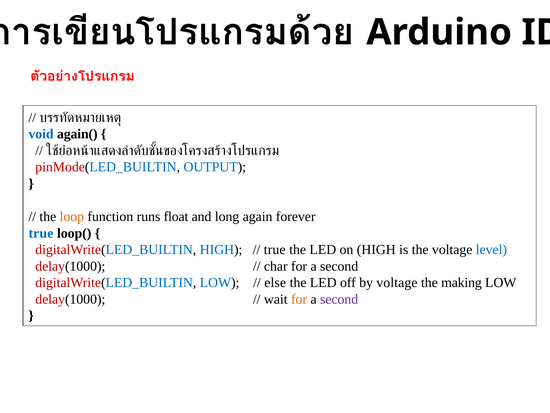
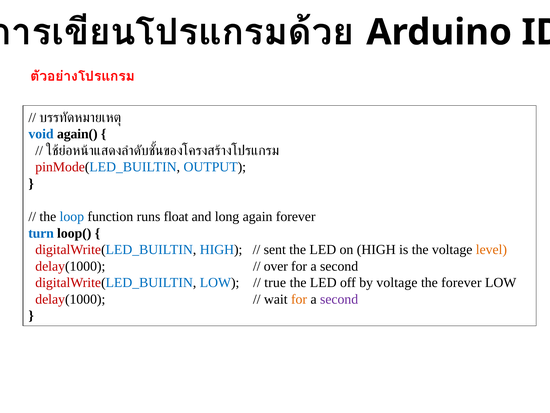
loop colour: orange -> blue
true at (41, 233): true -> turn
true at (275, 249): true -> sent
level colour: blue -> orange
char: char -> over
else: else -> true
the making: making -> forever
